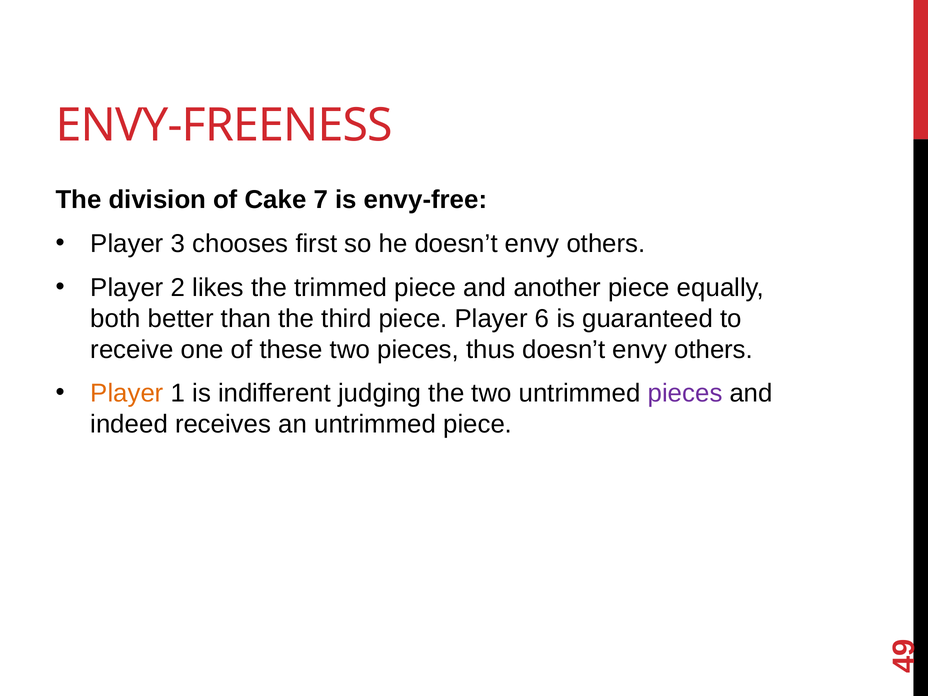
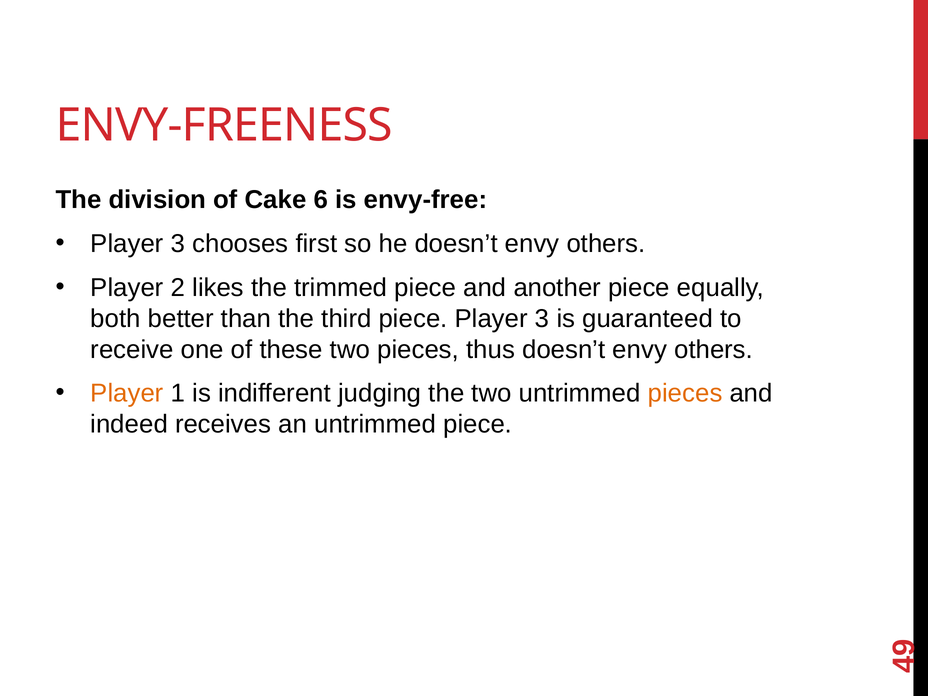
7: 7 -> 6
piece Player 6: 6 -> 3
pieces at (685, 393) colour: purple -> orange
